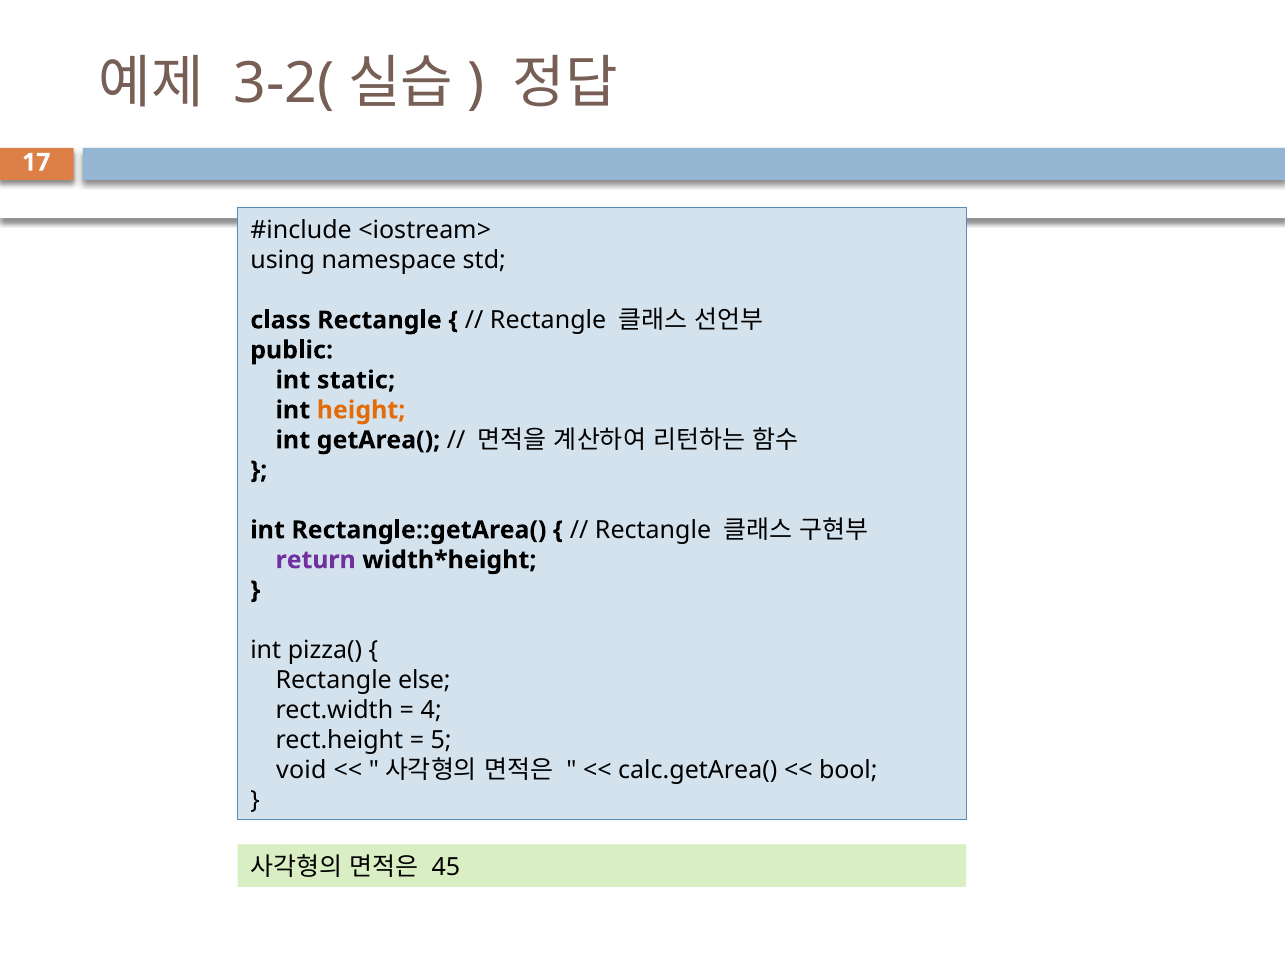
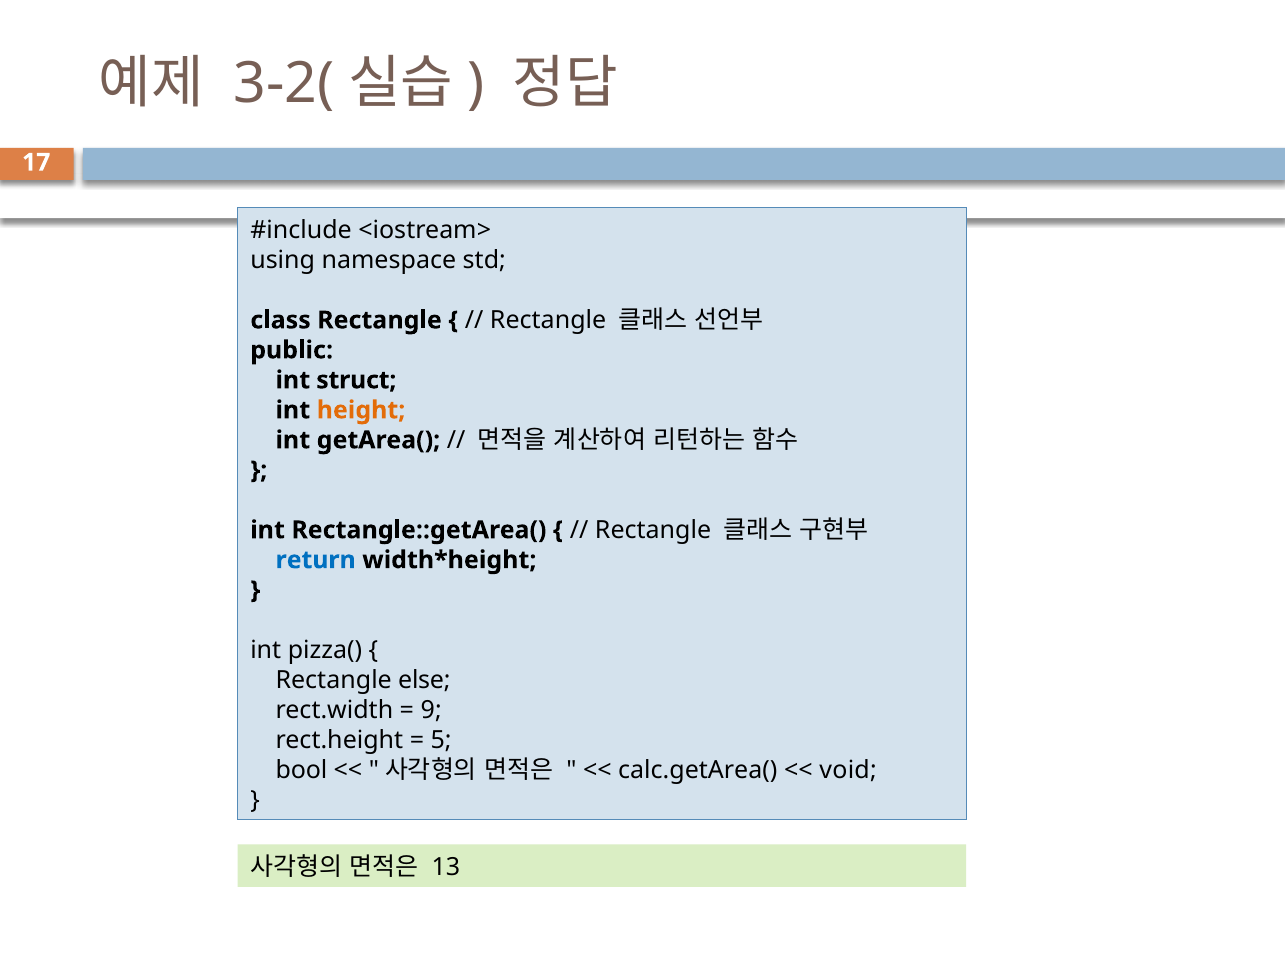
static: static -> struct
return colour: purple -> blue
4: 4 -> 9
void: void -> bool
bool: bool -> void
45: 45 -> 13
